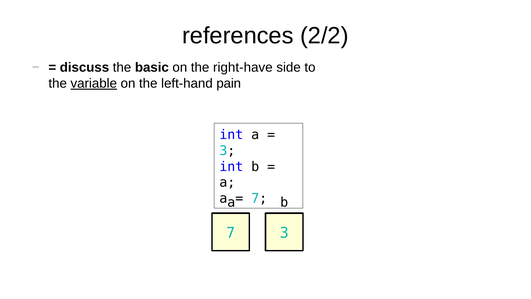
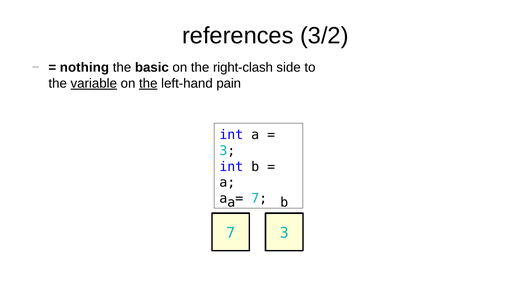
2/2: 2/2 -> 3/2
discuss: discuss -> nothing
right-have: right-have -> right-clash
the at (148, 83) underline: none -> present
